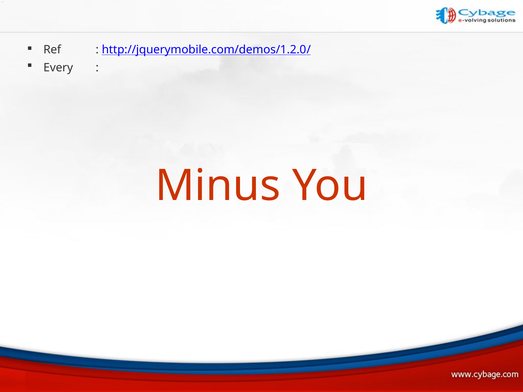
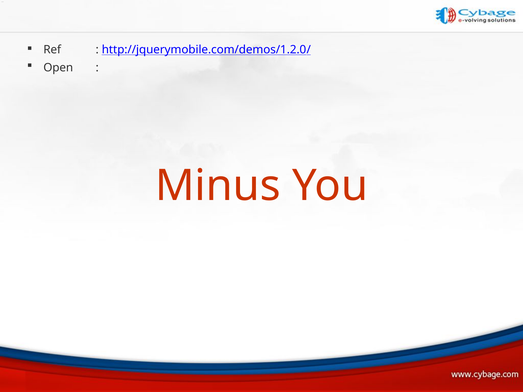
Every: Every -> Open
